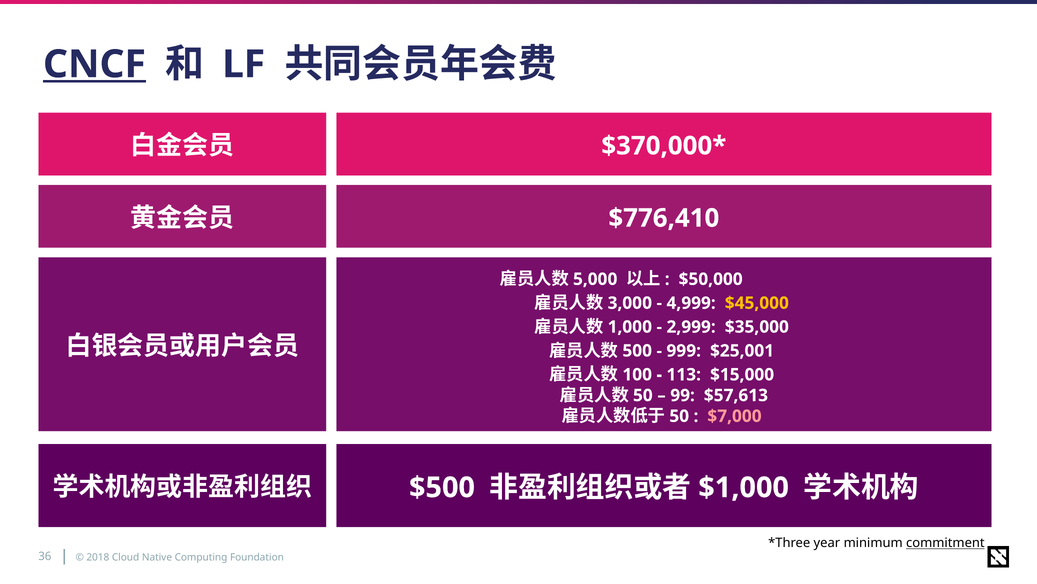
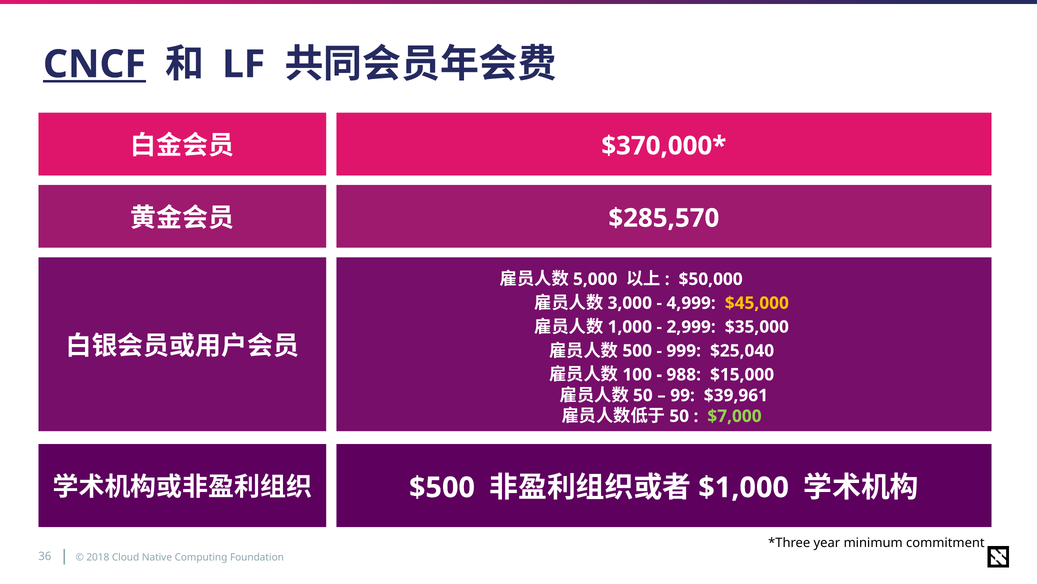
$776,410: $776,410 -> $285,570
$25,001: $25,001 -> $25,040
113: 113 -> 988
$57,613: $57,613 -> $39,961
$7,000 colour: pink -> light green
commitment underline: present -> none
